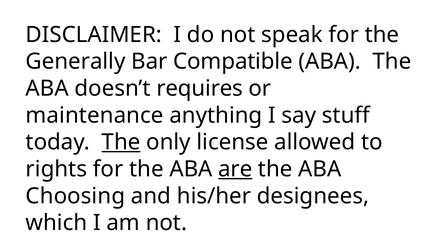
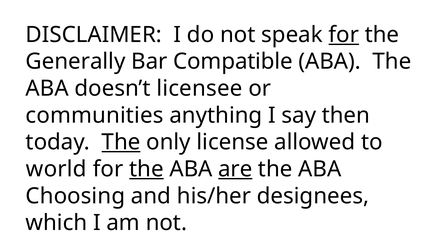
for at (344, 35) underline: none -> present
requires: requires -> licensee
maintenance: maintenance -> communities
stuff: stuff -> then
rights: rights -> world
the at (146, 169) underline: none -> present
